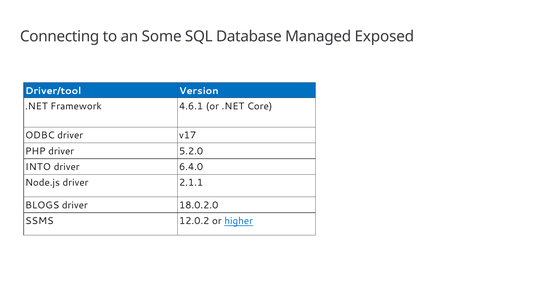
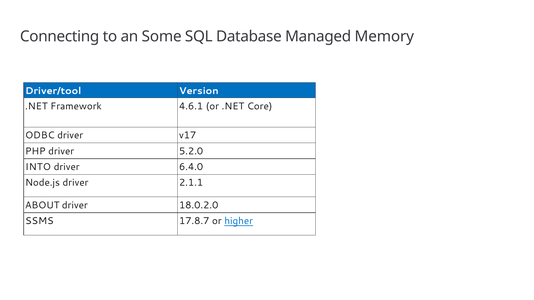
Exposed: Exposed -> Memory
BLOGS: BLOGS -> ABOUT
12.0.2: 12.0.2 -> 17.8.7
